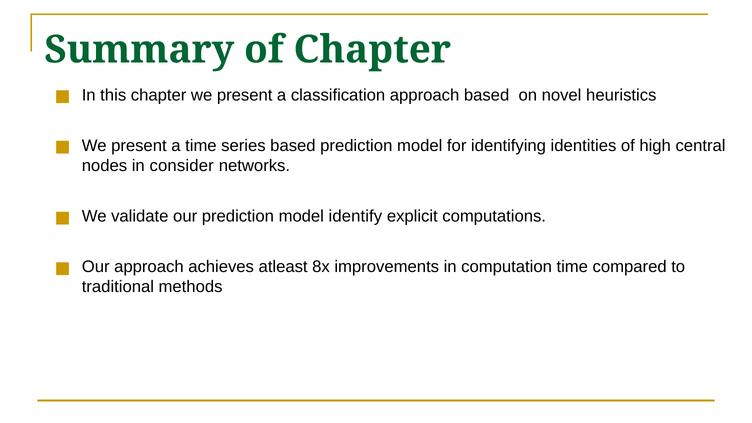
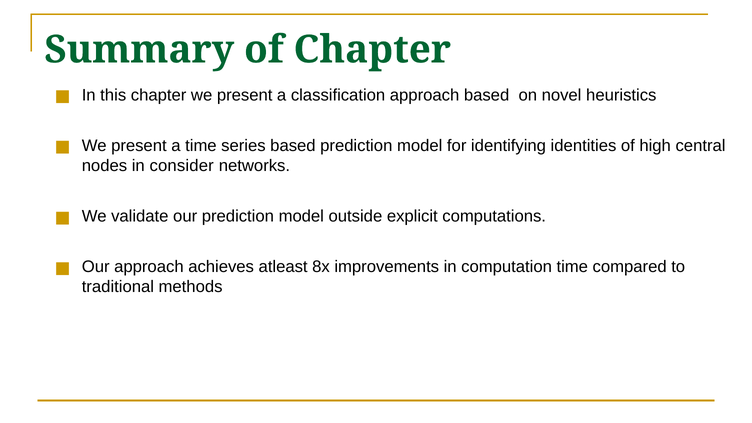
identify: identify -> outside
